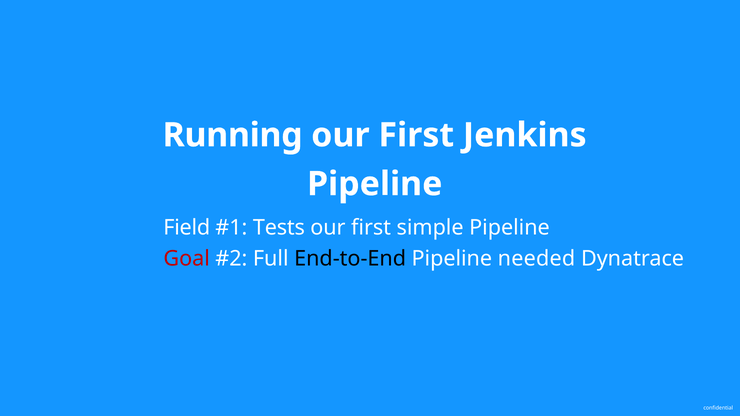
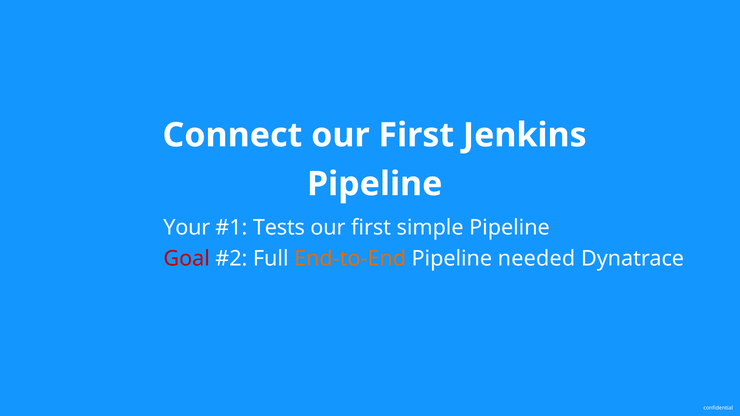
Running: Running -> Connect
Field: Field -> Your
End-to-End colour: black -> orange
